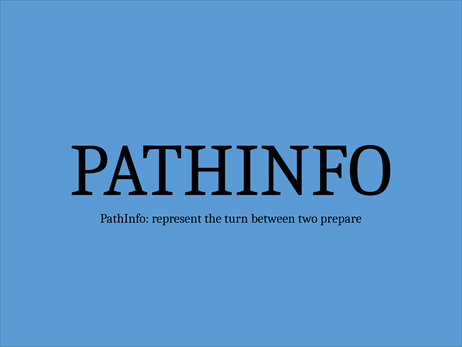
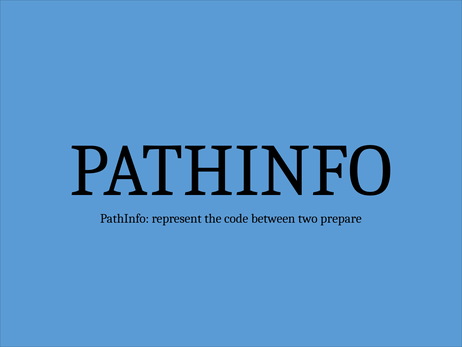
turn: turn -> code
